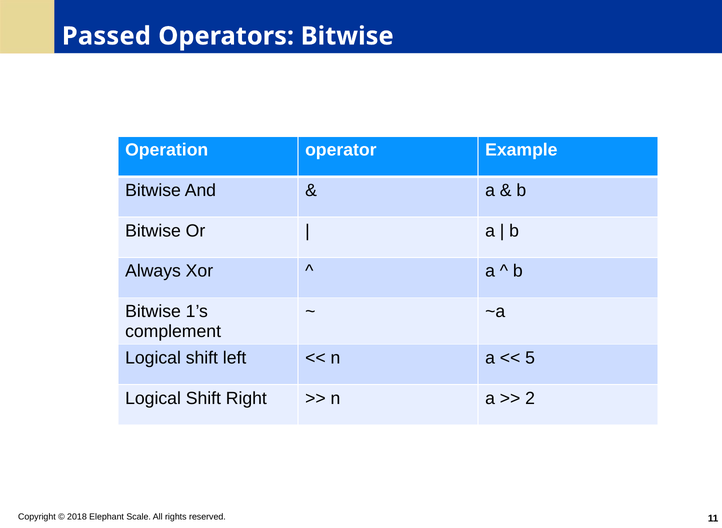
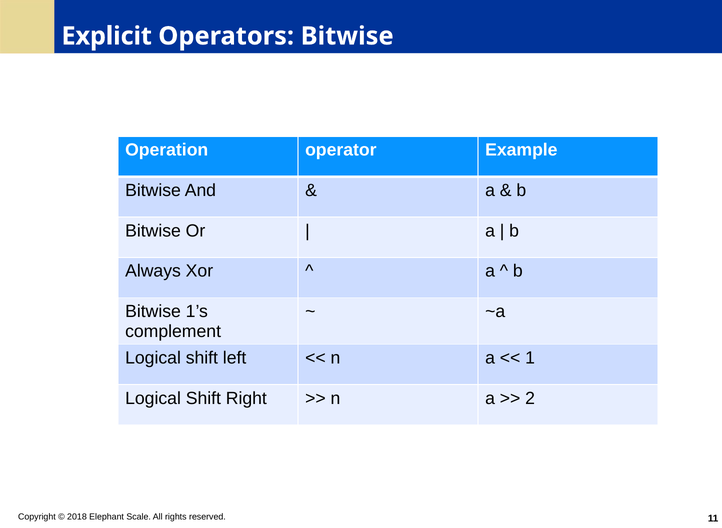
Passed: Passed -> Explicit
5: 5 -> 1
